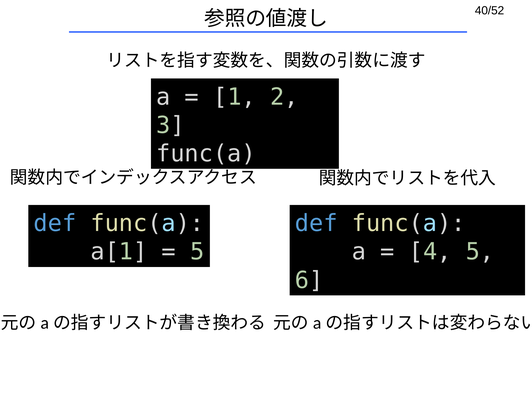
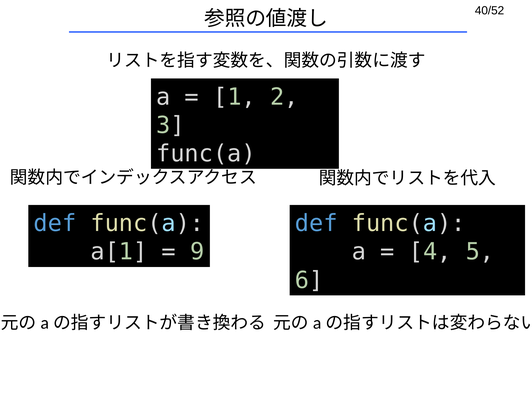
5 at (197, 252): 5 -> 9
